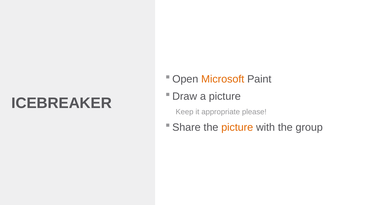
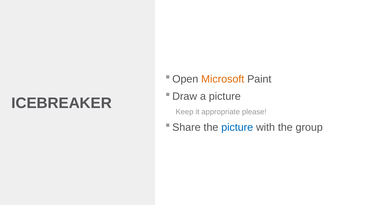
picture at (237, 128) colour: orange -> blue
